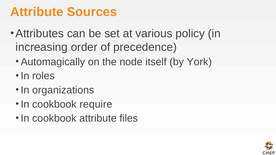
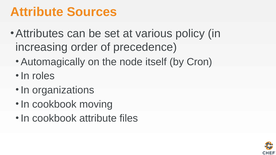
York: York -> Cron
require: require -> moving
